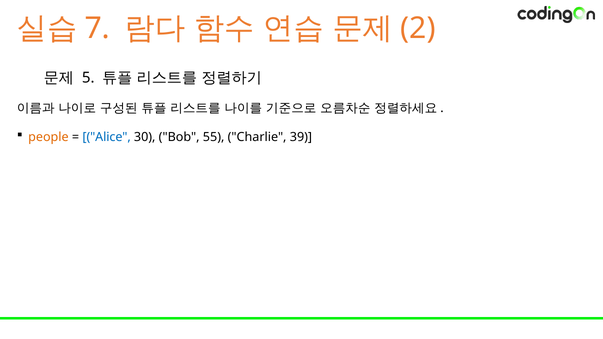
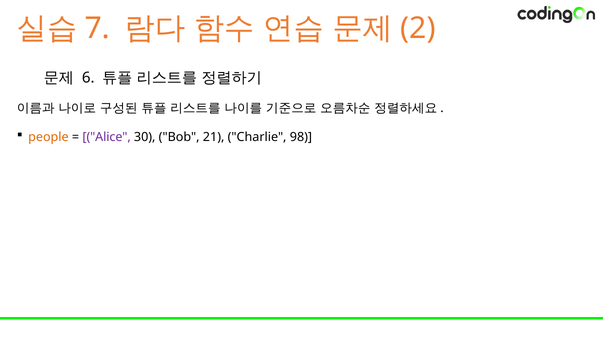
5: 5 -> 6
Alice colour: blue -> purple
55: 55 -> 21
39: 39 -> 98
